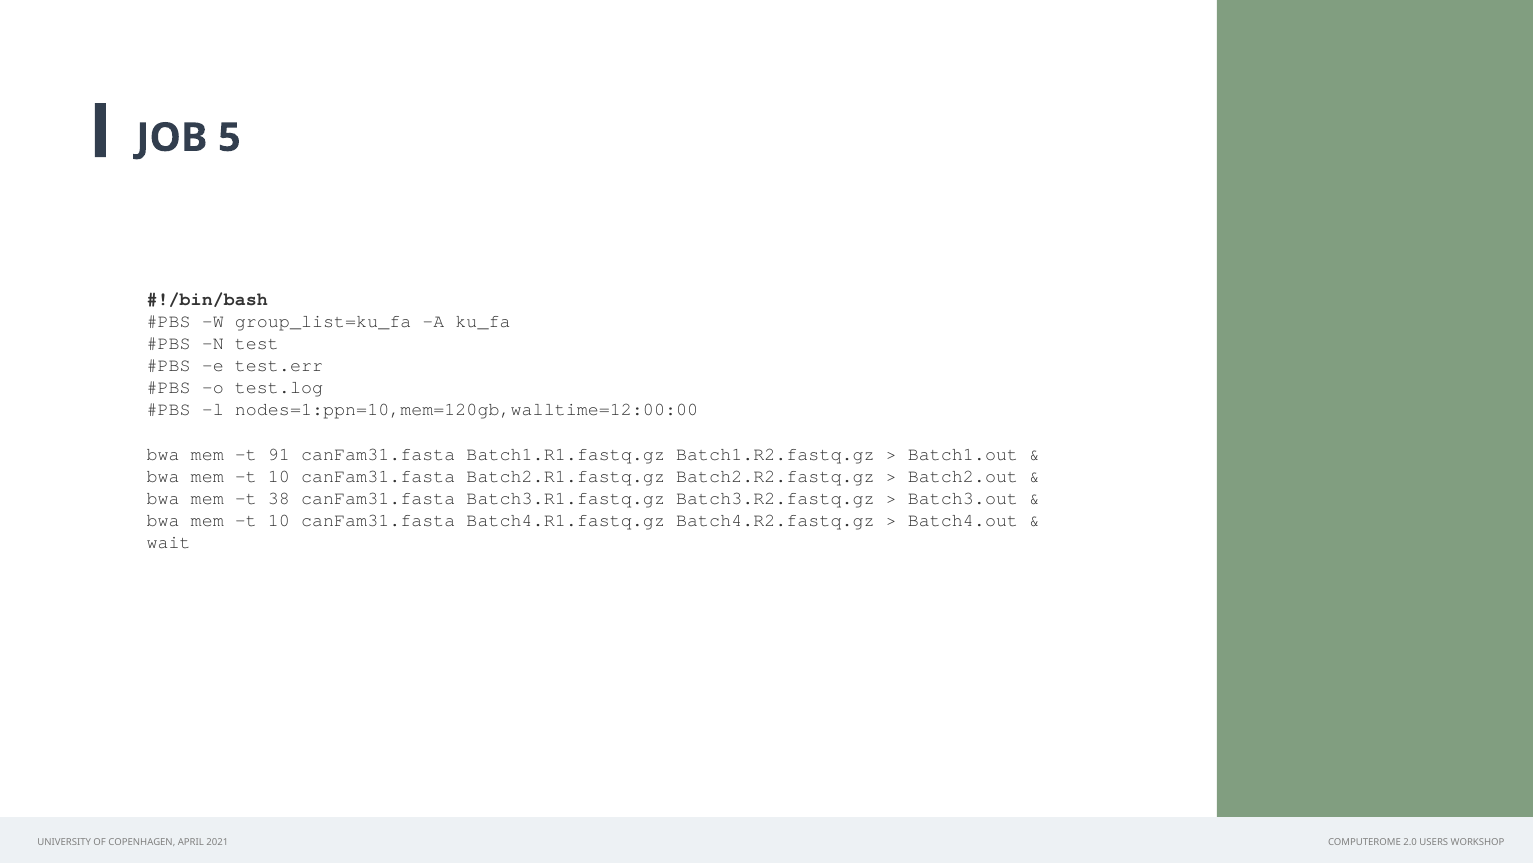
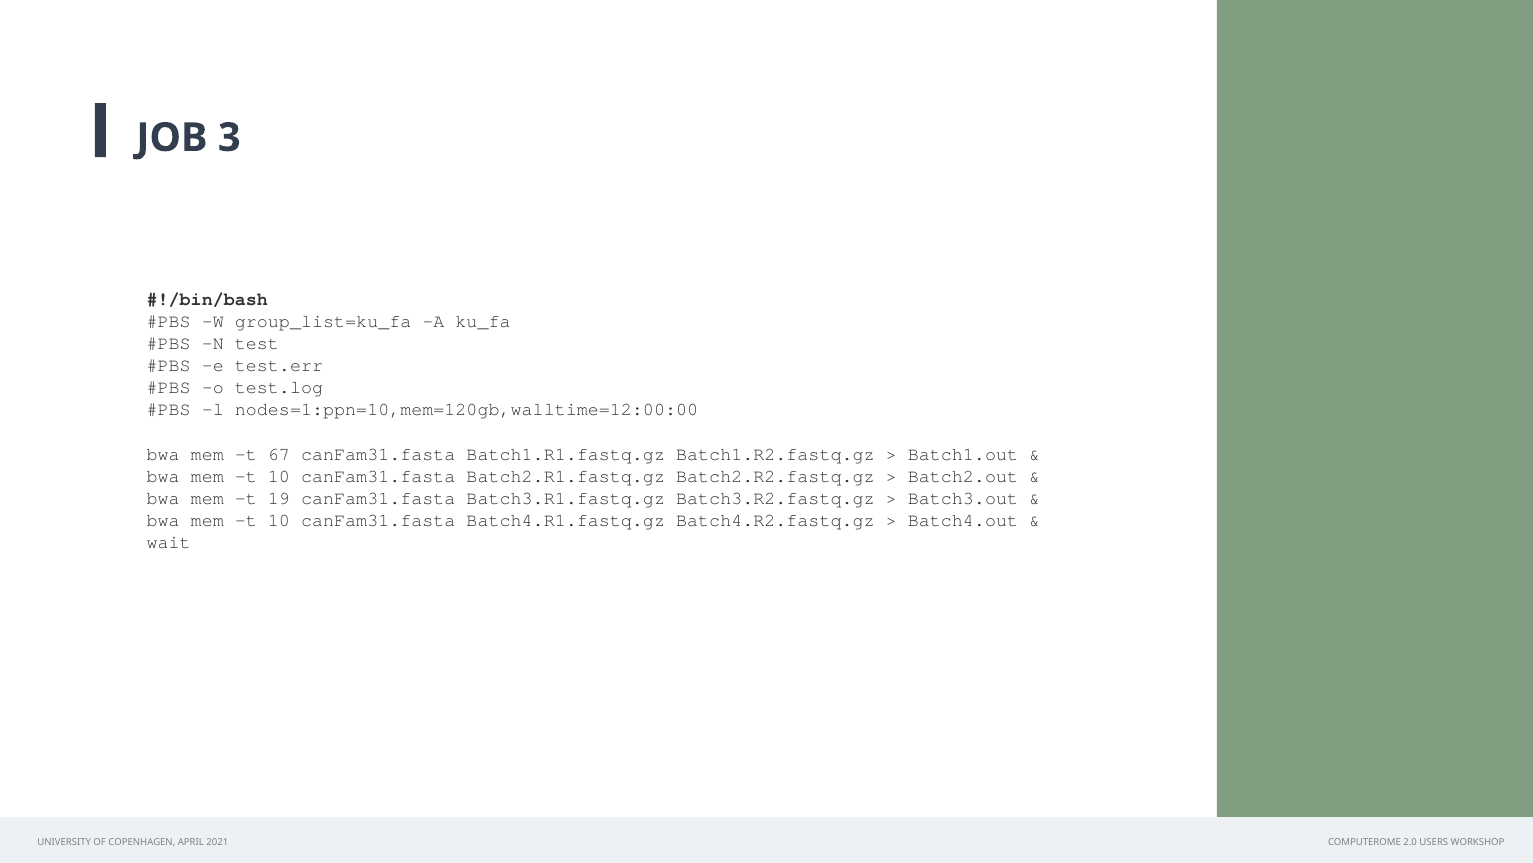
5: 5 -> 3
91: 91 -> 67
38: 38 -> 19
